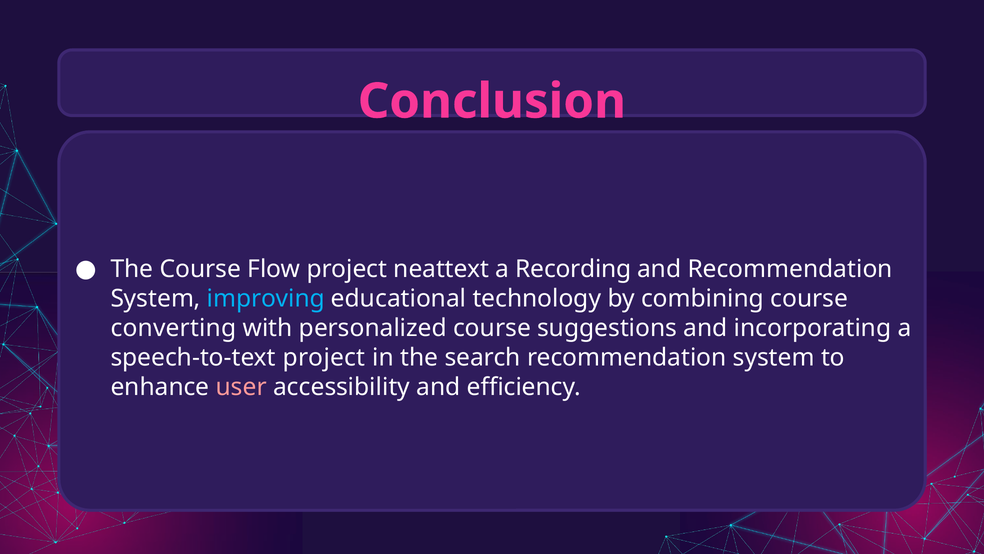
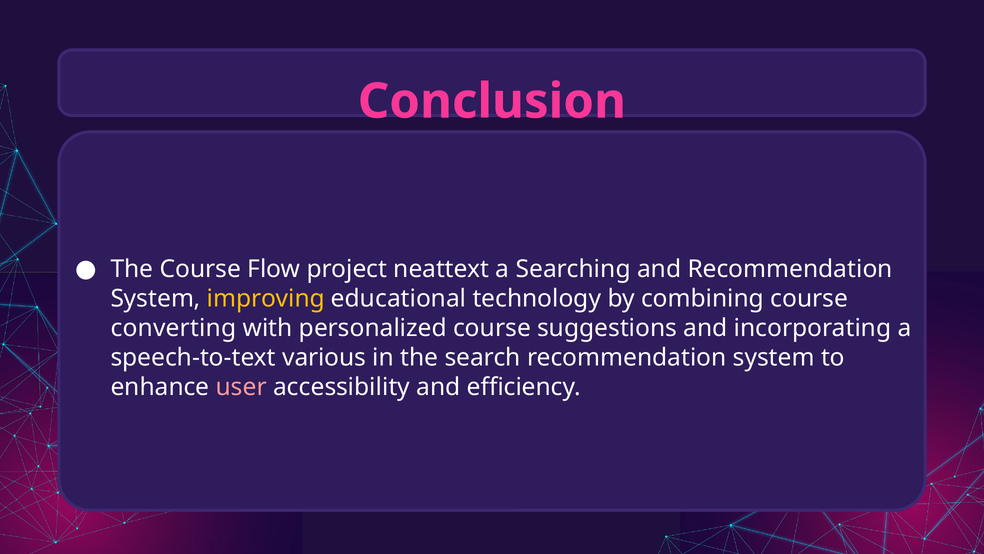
Recording: Recording -> Searching
improving colour: light blue -> yellow
speech-to-text project: project -> various
